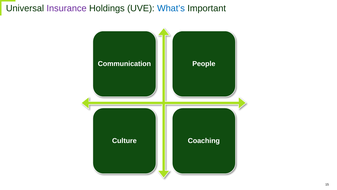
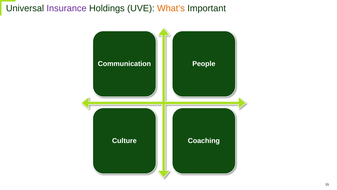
What’s colour: blue -> orange
